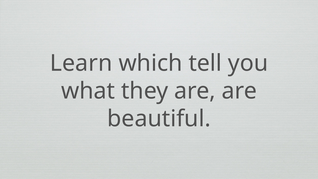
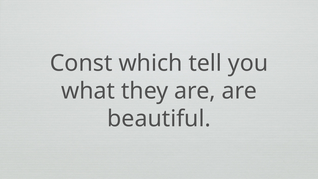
Learn: Learn -> Const
